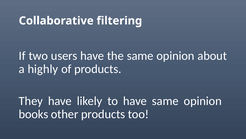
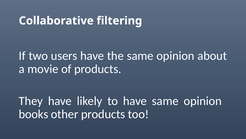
highly: highly -> movie
